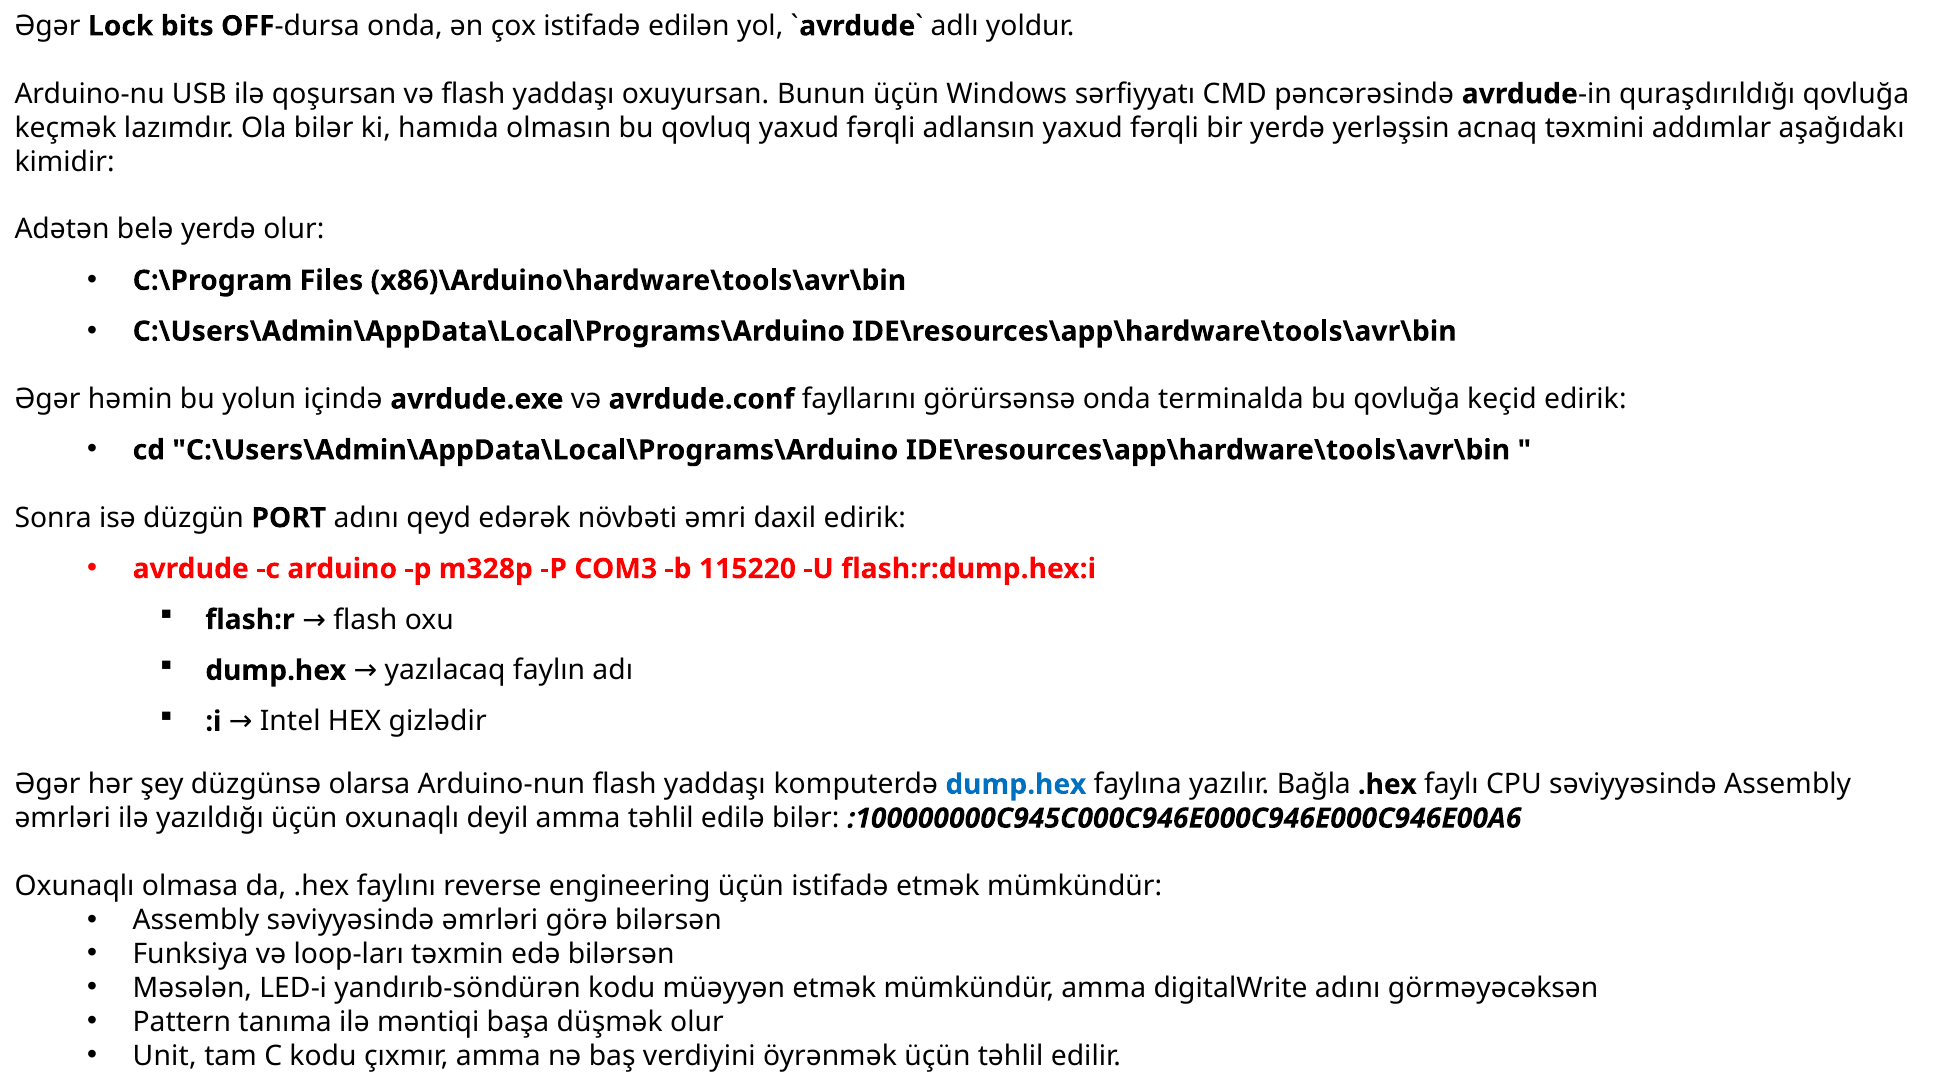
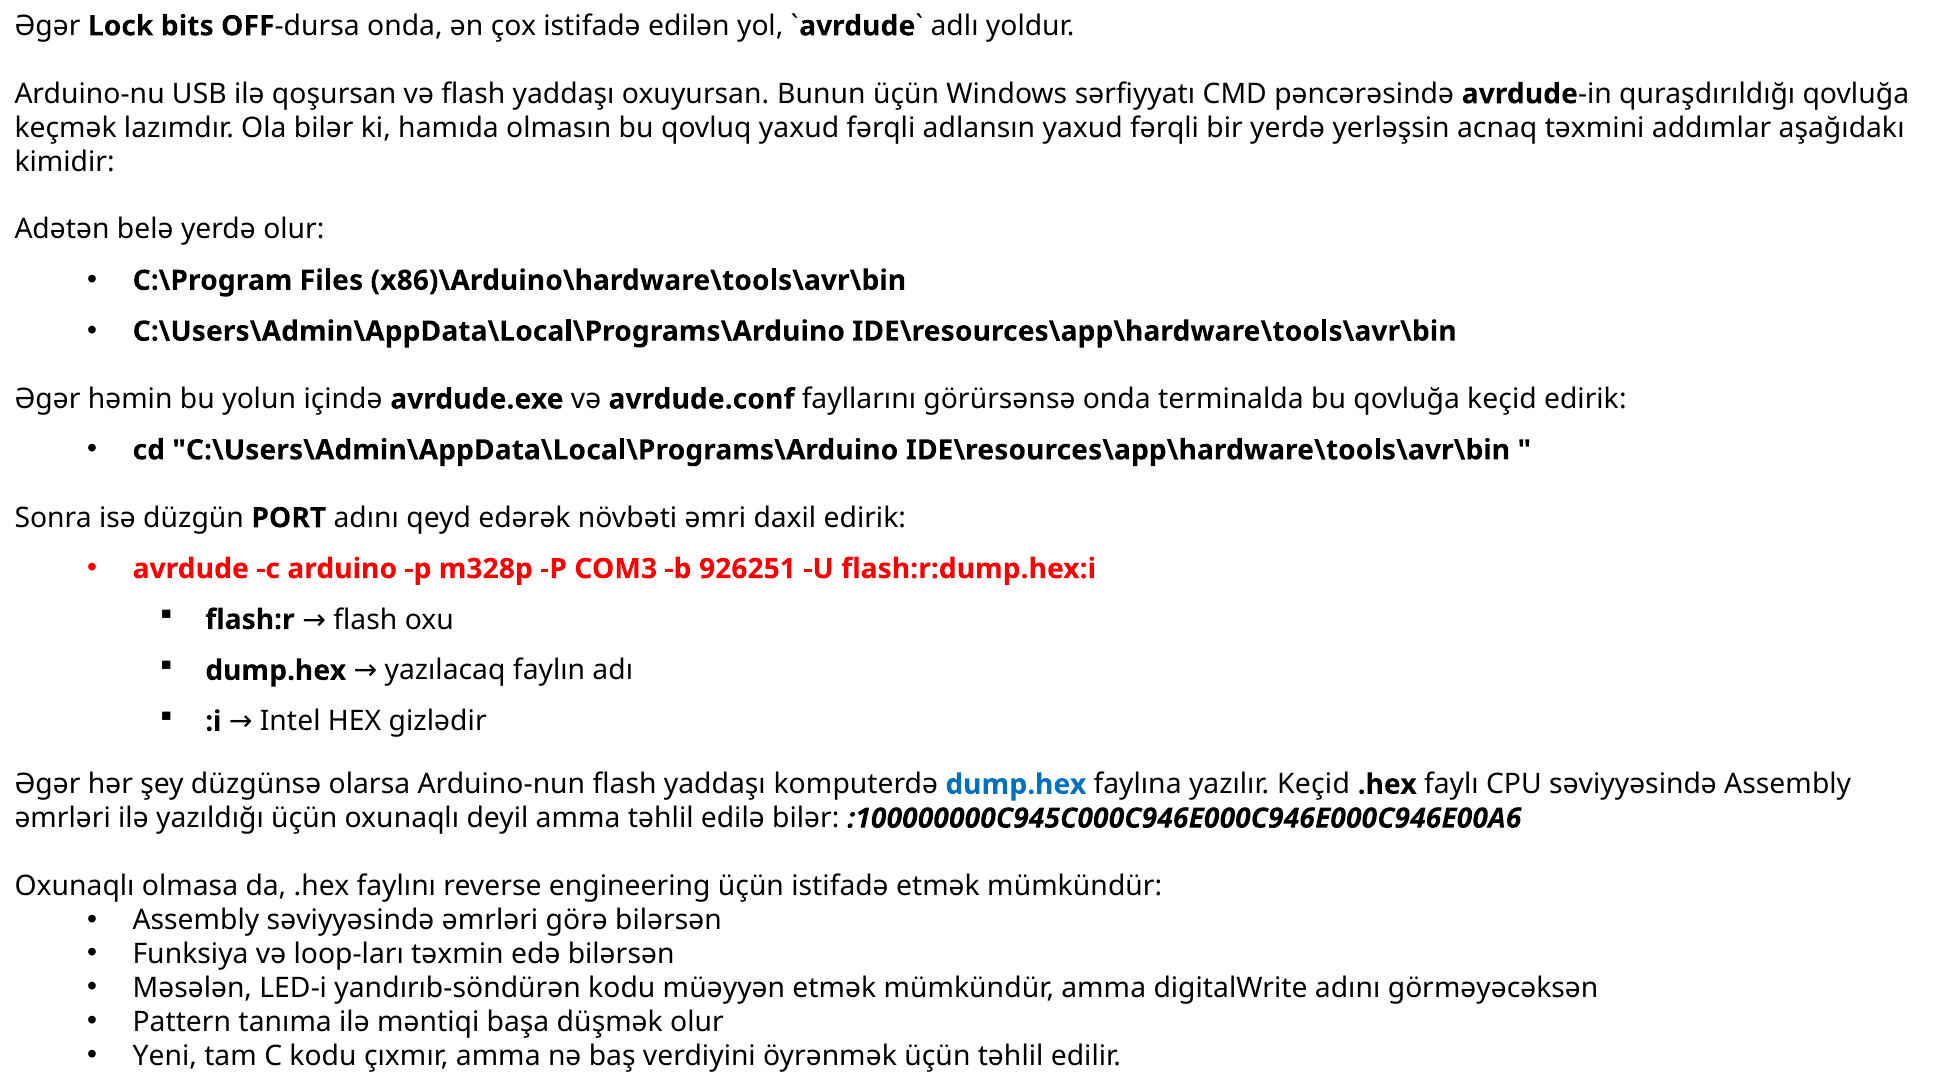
115220: 115220 -> 926251
yazılır Bağla: Bağla -> Keçid
Unit: Unit -> Yeni
